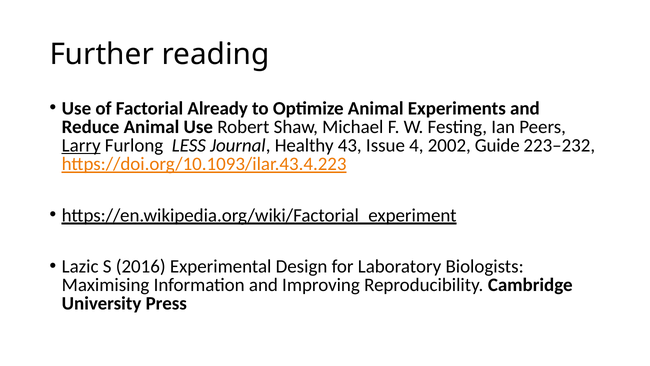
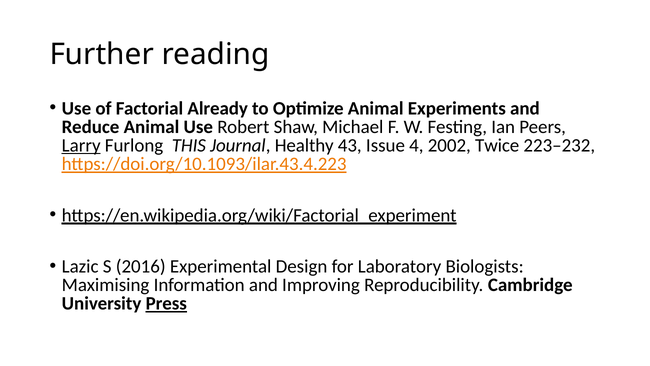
LESS: LESS -> THIS
Guide: Guide -> Twice
Press underline: none -> present
